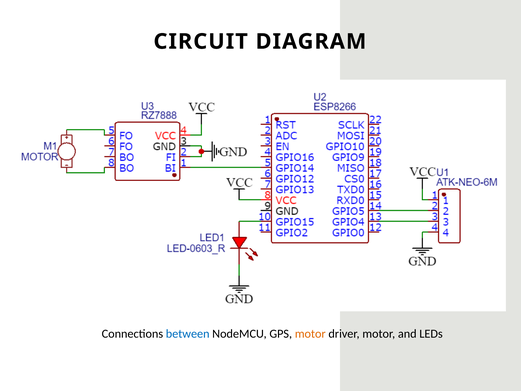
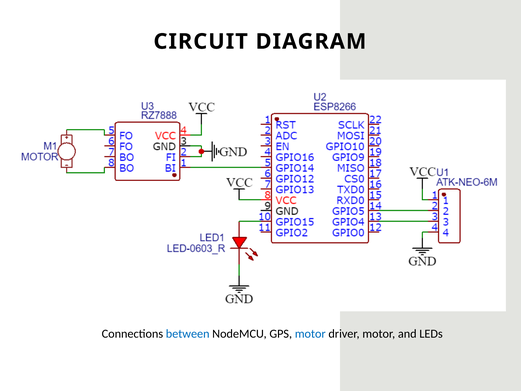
motor at (310, 333) colour: orange -> blue
